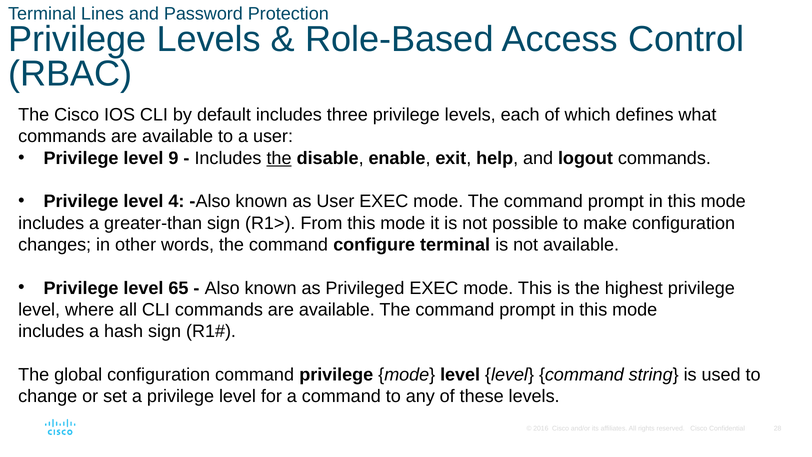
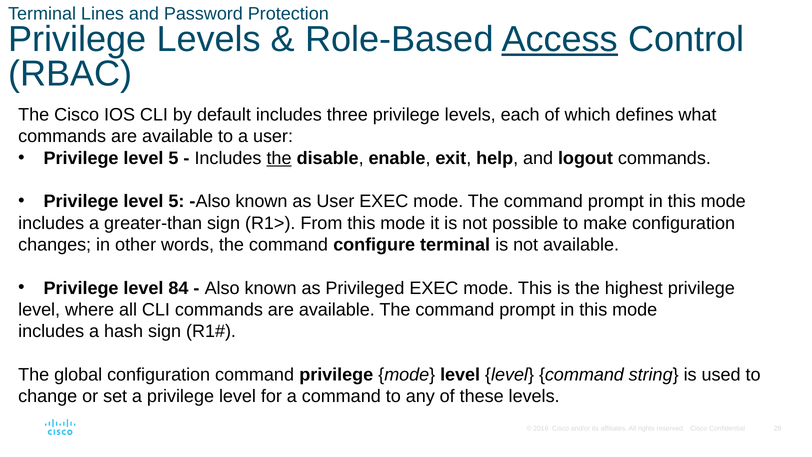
Access underline: none -> present
9 at (173, 158): 9 -> 5
4 at (176, 201): 4 -> 5
65: 65 -> 84
